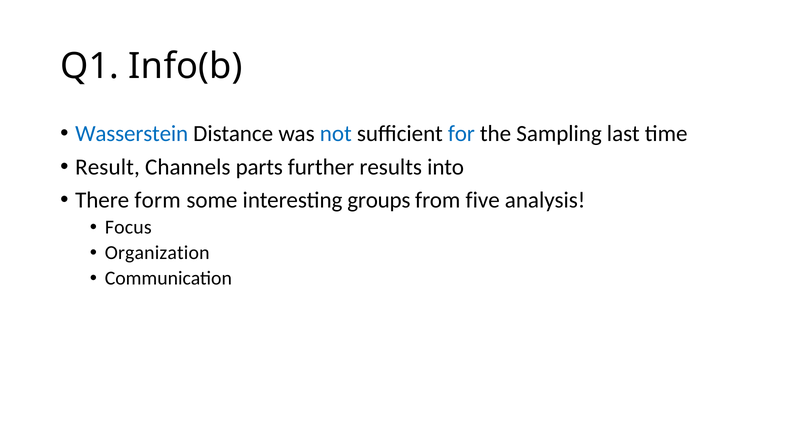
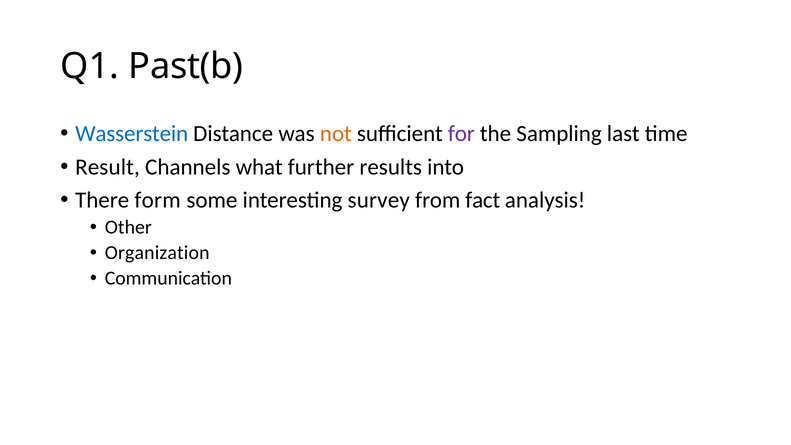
Info(b: Info(b -> Past(b
not colour: blue -> orange
for colour: blue -> purple
parts: parts -> what
groups: groups -> survey
five: five -> fact
Focus: Focus -> Other
